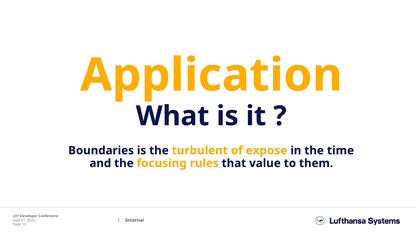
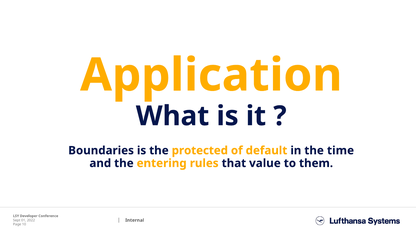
turbulent: turbulent -> protected
expose: expose -> default
focusing: focusing -> entering
